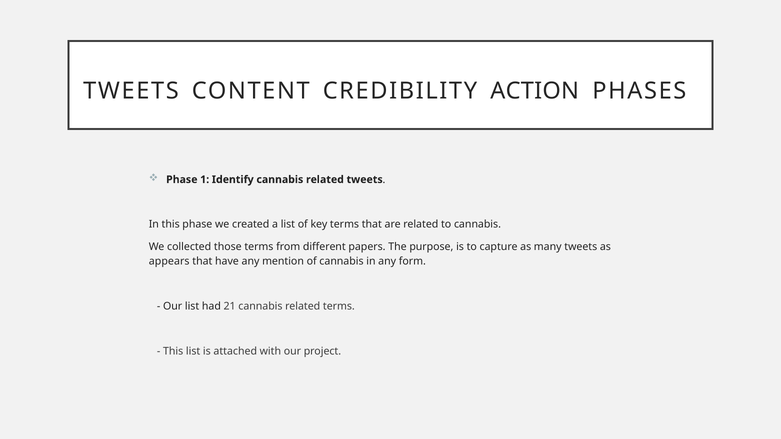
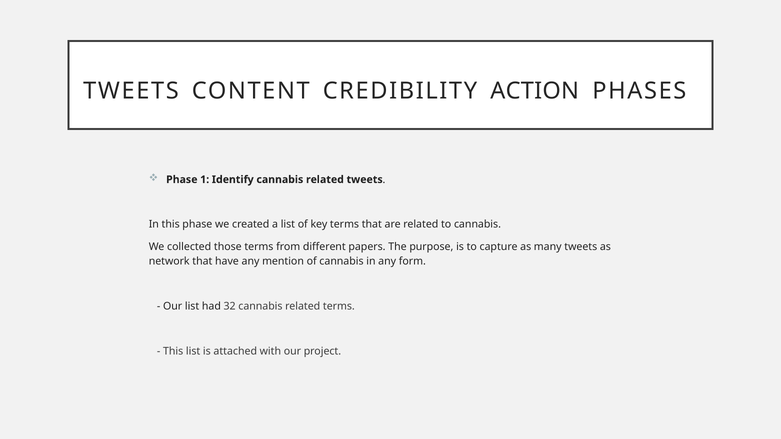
appears: appears -> network
21: 21 -> 32
